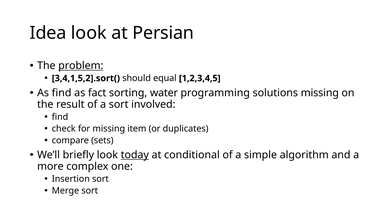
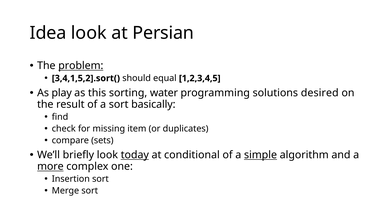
As find: find -> play
fact: fact -> this
solutions missing: missing -> desired
involved: involved -> basically
simple underline: none -> present
more underline: none -> present
